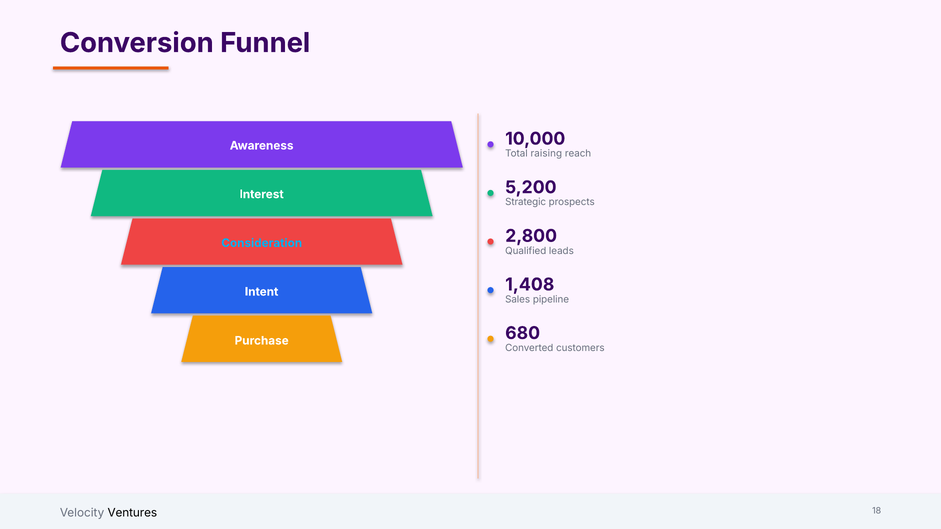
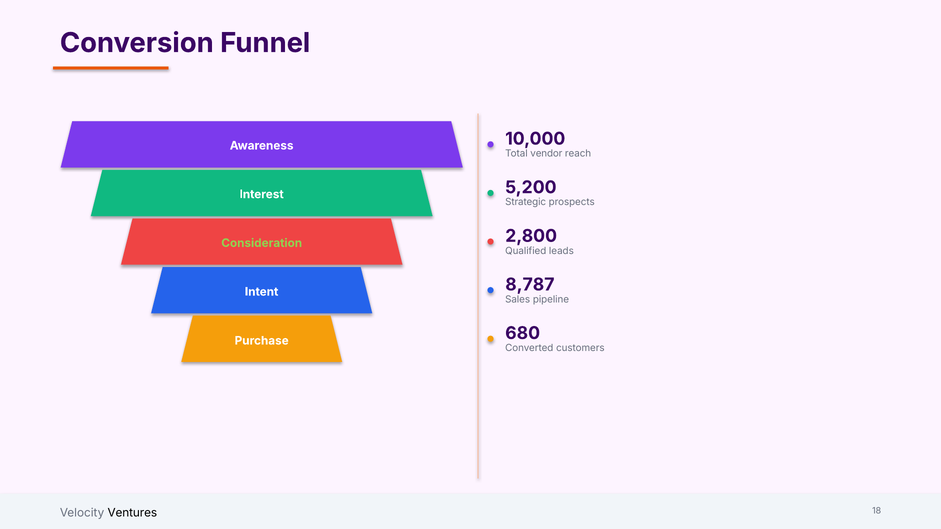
raising: raising -> vendor
Consideration colour: light blue -> light green
1,408: 1,408 -> 8,787
